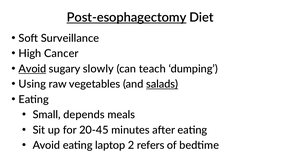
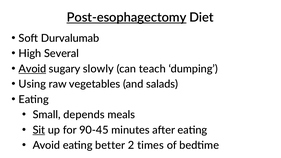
Surveillance: Surveillance -> Durvalumab
Cancer: Cancer -> Several
salads underline: present -> none
Sit underline: none -> present
20-45: 20-45 -> 90-45
laptop: laptop -> better
refers: refers -> times
